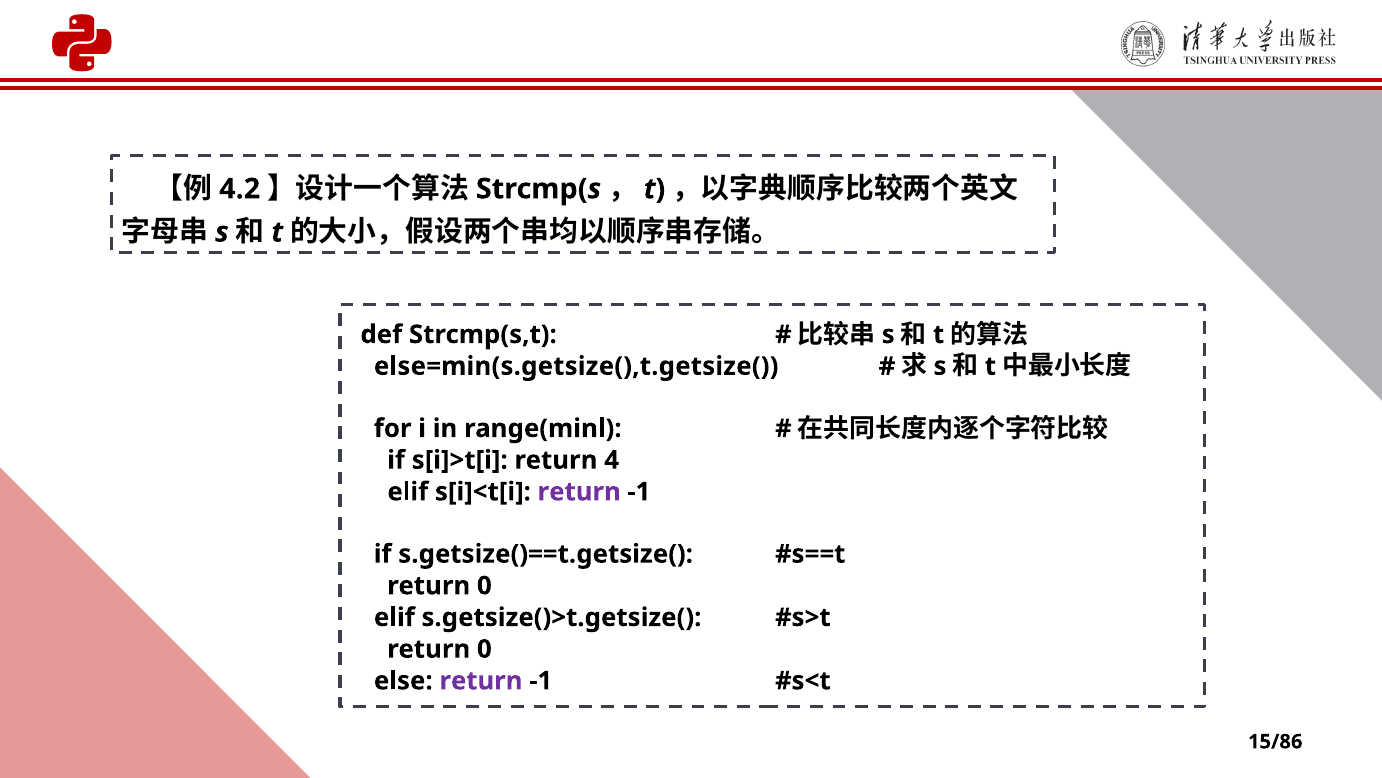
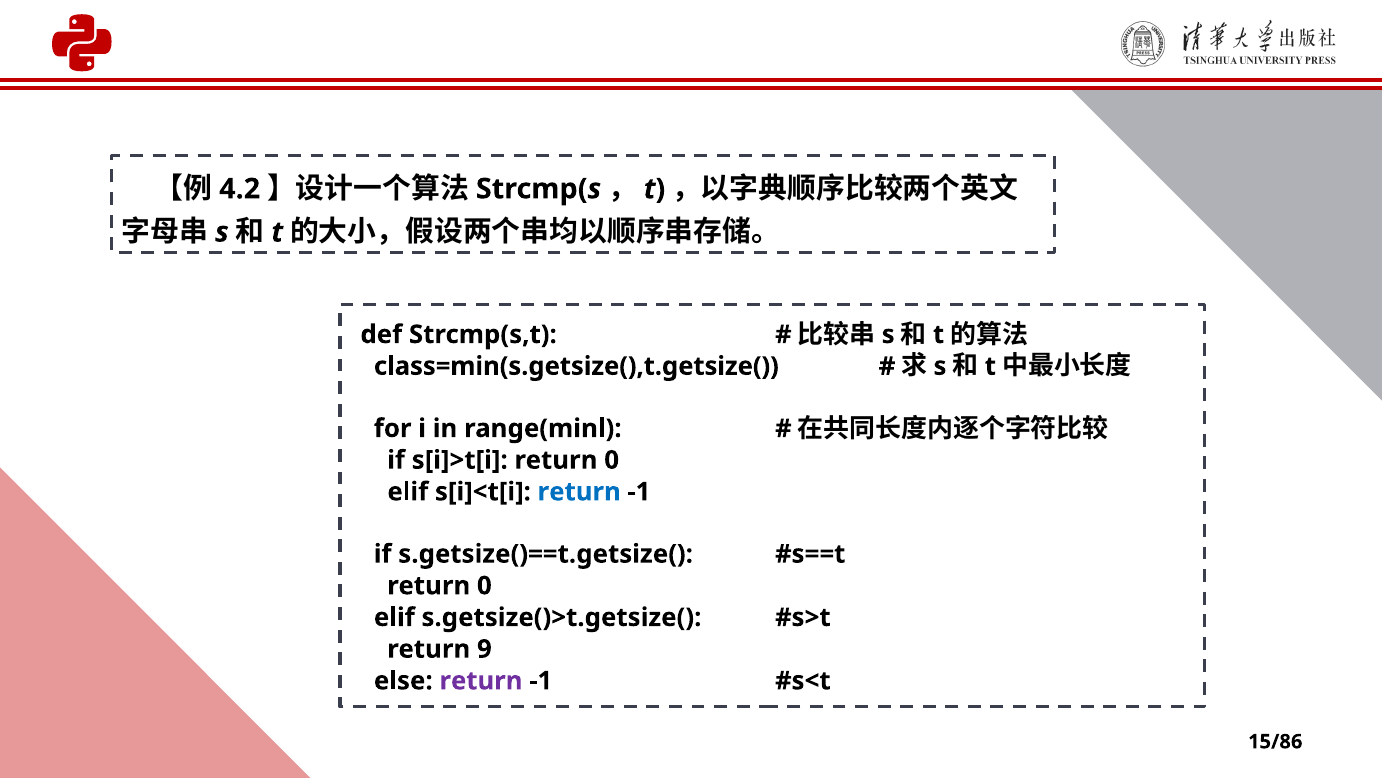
else=min(s.getsize(),t.getsize(: else=min(s.getsize(),t.getsize( -> class=min(s.getsize(),t.getsize(
s[i]>t[i return 4: 4 -> 0
return at (579, 491) colour: purple -> blue
0 at (484, 649): 0 -> 9
